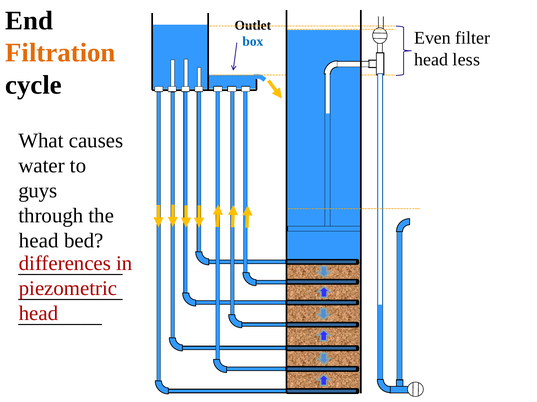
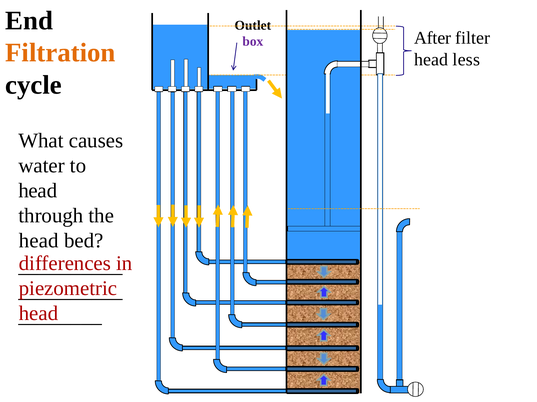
Even: Even -> After
box colour: blue -> purple
guys at (38, 191): guys -> head
